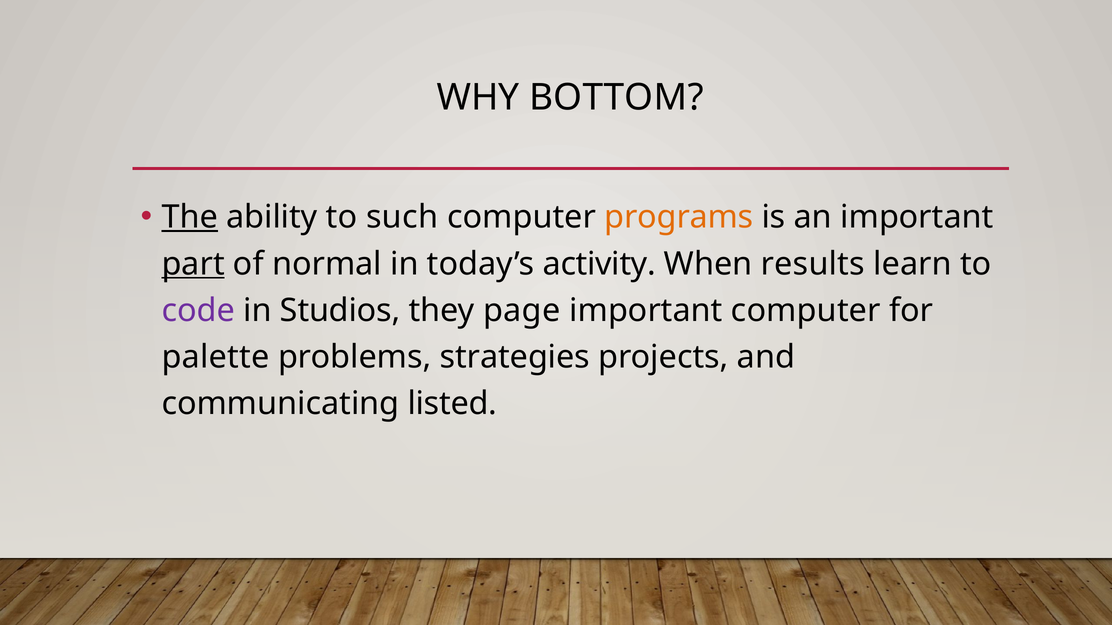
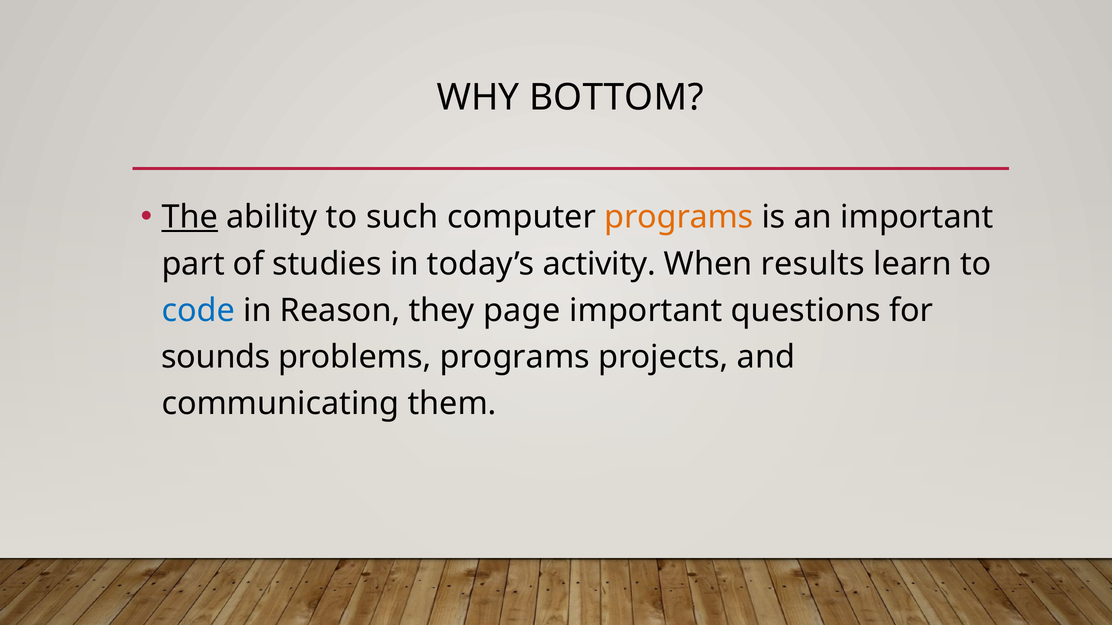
part underline: present -> none
normal: normal -> studies
code colour: purple -> blue
Studios: Studios -> Reason
important computer: computer -> questions
palette: palette -> sounds
problems strategies: strategies -> programs
listed: listed -> them
